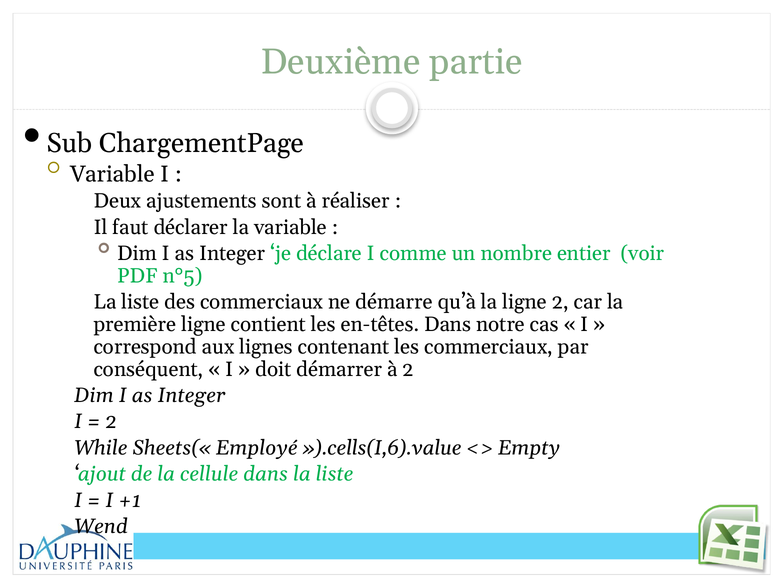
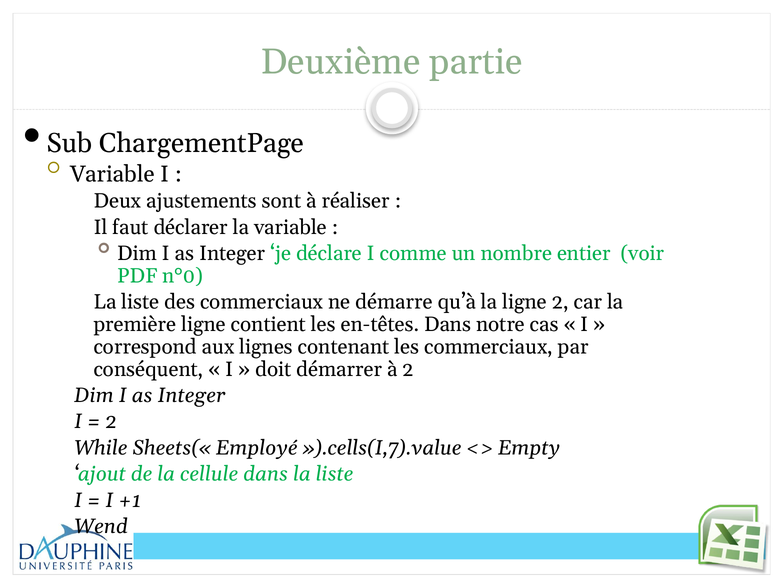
n°5: n°5 -> n°0
»).cells(I,6).value: »).cells(I,6).value -> »).cells(I,7).value
